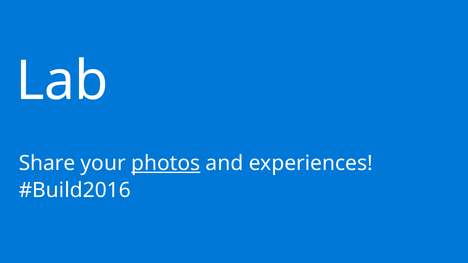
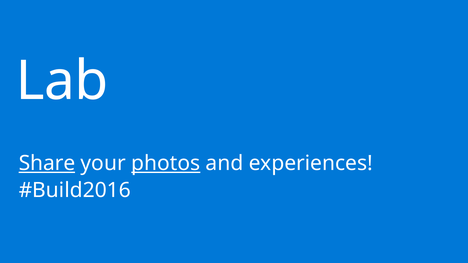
Share underline: none -> present
